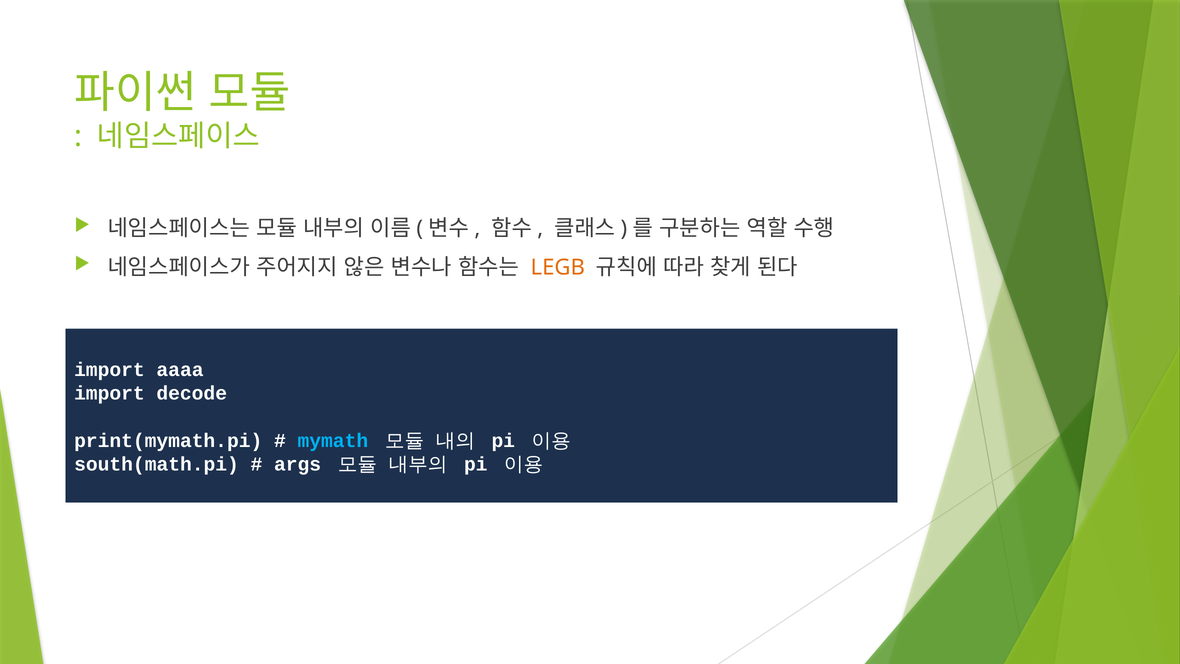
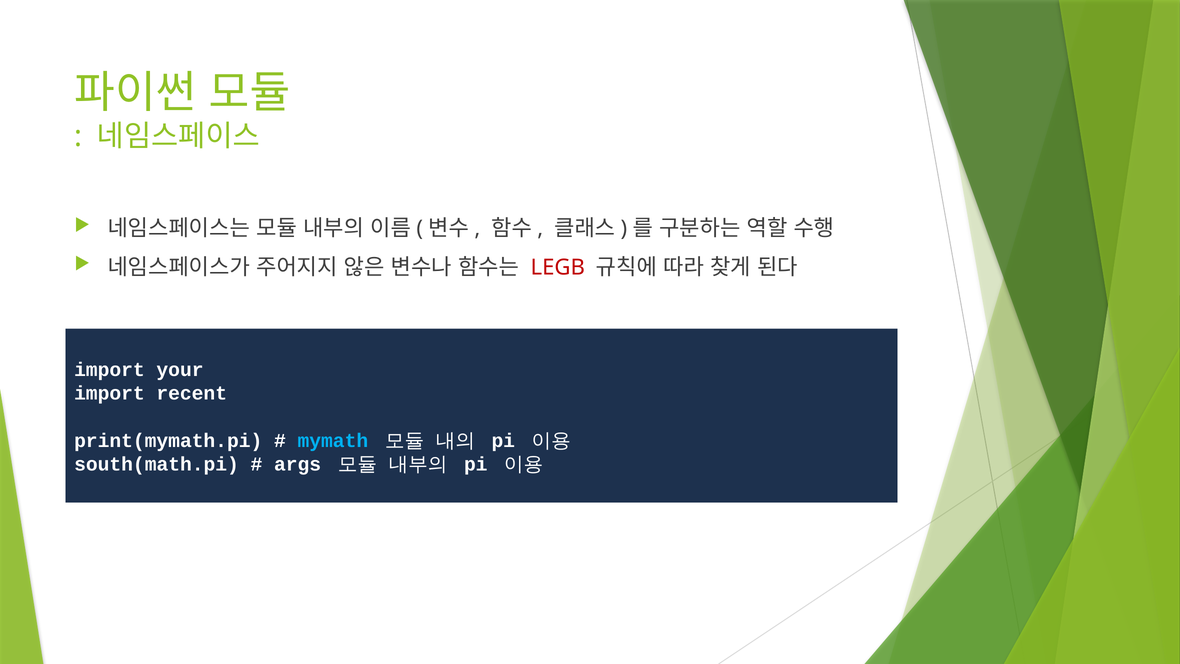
LEGB colour: orange -> red
aaaa: aaaa -> your
decode: decode -> recent
